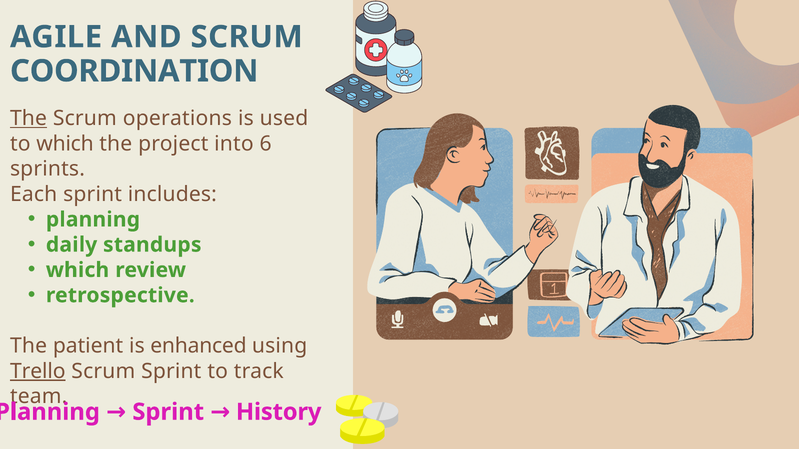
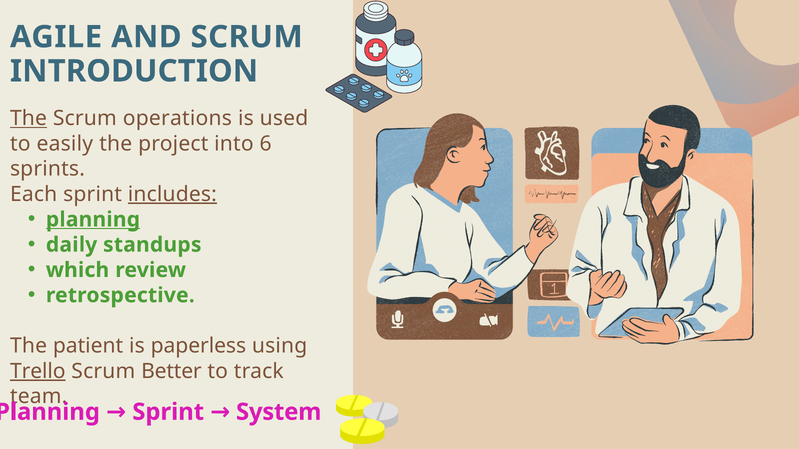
COORDINATION: COORDINATION -> INTRODUCTION
to which: which -> easily
includes underline: none -> present
planning at (93, 220) underline: none -> present
enhanced: enhanced -> paperless
Scrum Sprint: Sprint -> Better
History: History -> System
